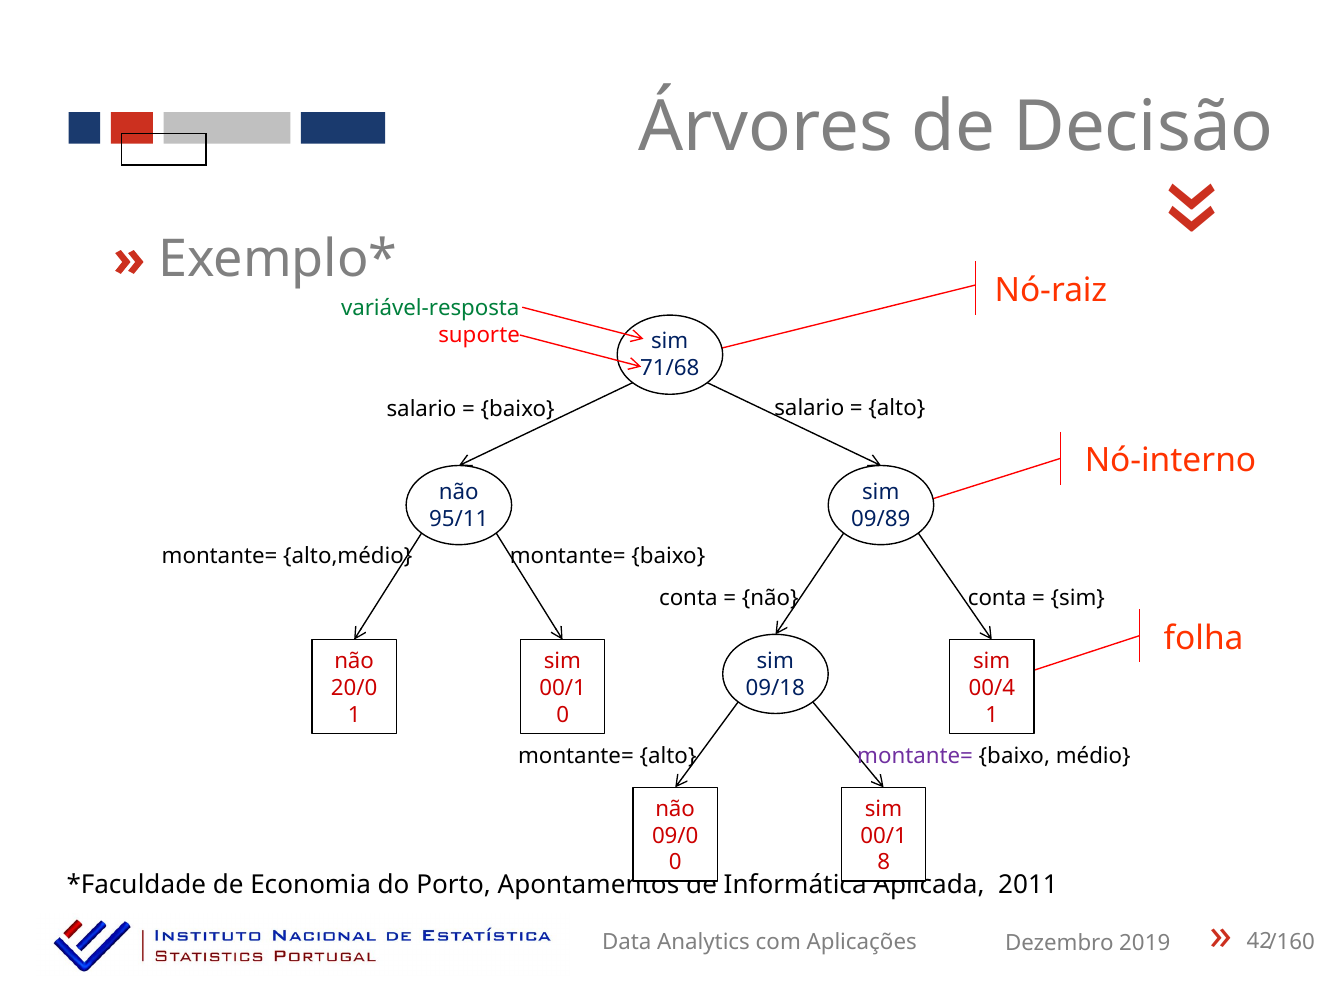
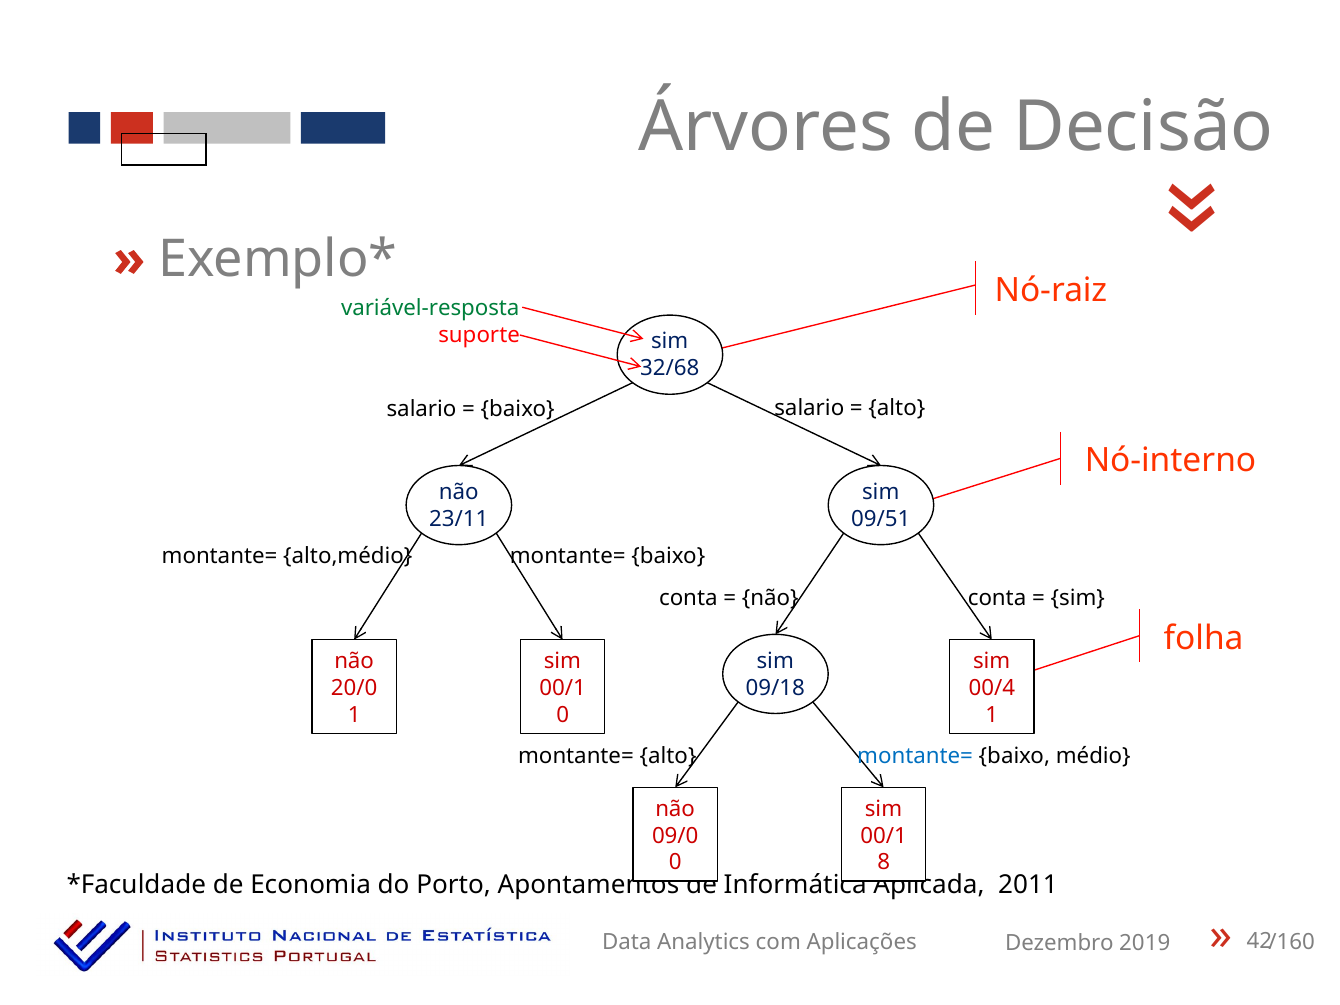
71/68: 71/68 -> 32/68
95/11: 95/11 -> 23/11
09/89: 09/89 -> 09/51
montante= at (915, 756) colour: purple -> blue
